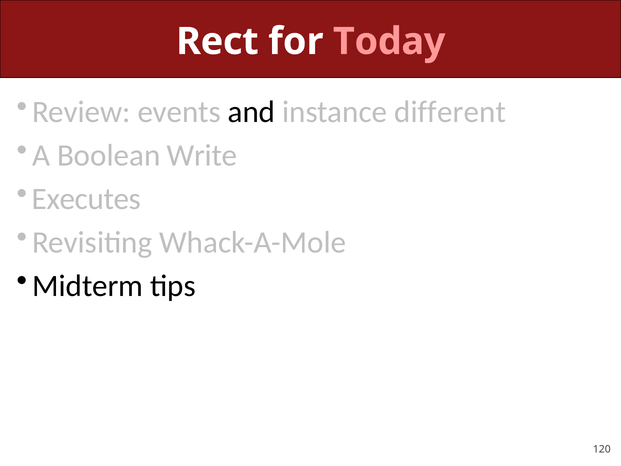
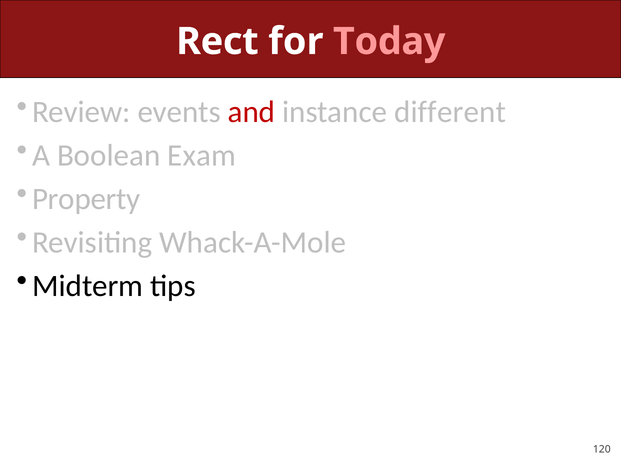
and colour: black -> red
Write: Write -> Exam
Executes: Executes -> Property
